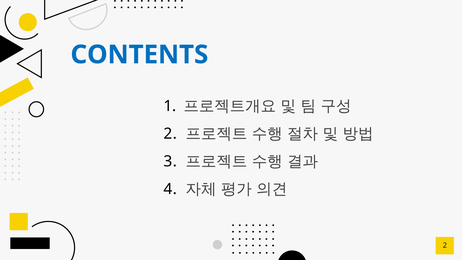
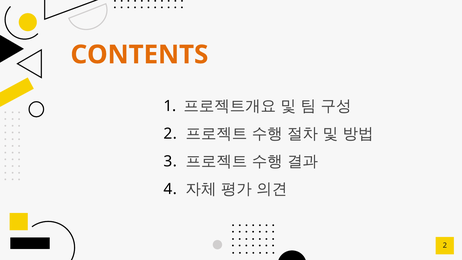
CONTENTS colour: blue -> orange
